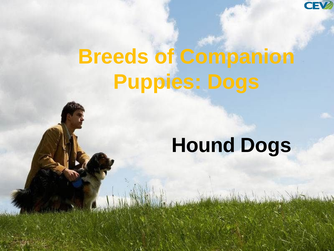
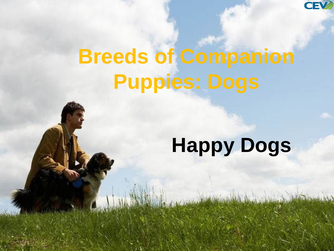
Hound: Hound -> Happy
